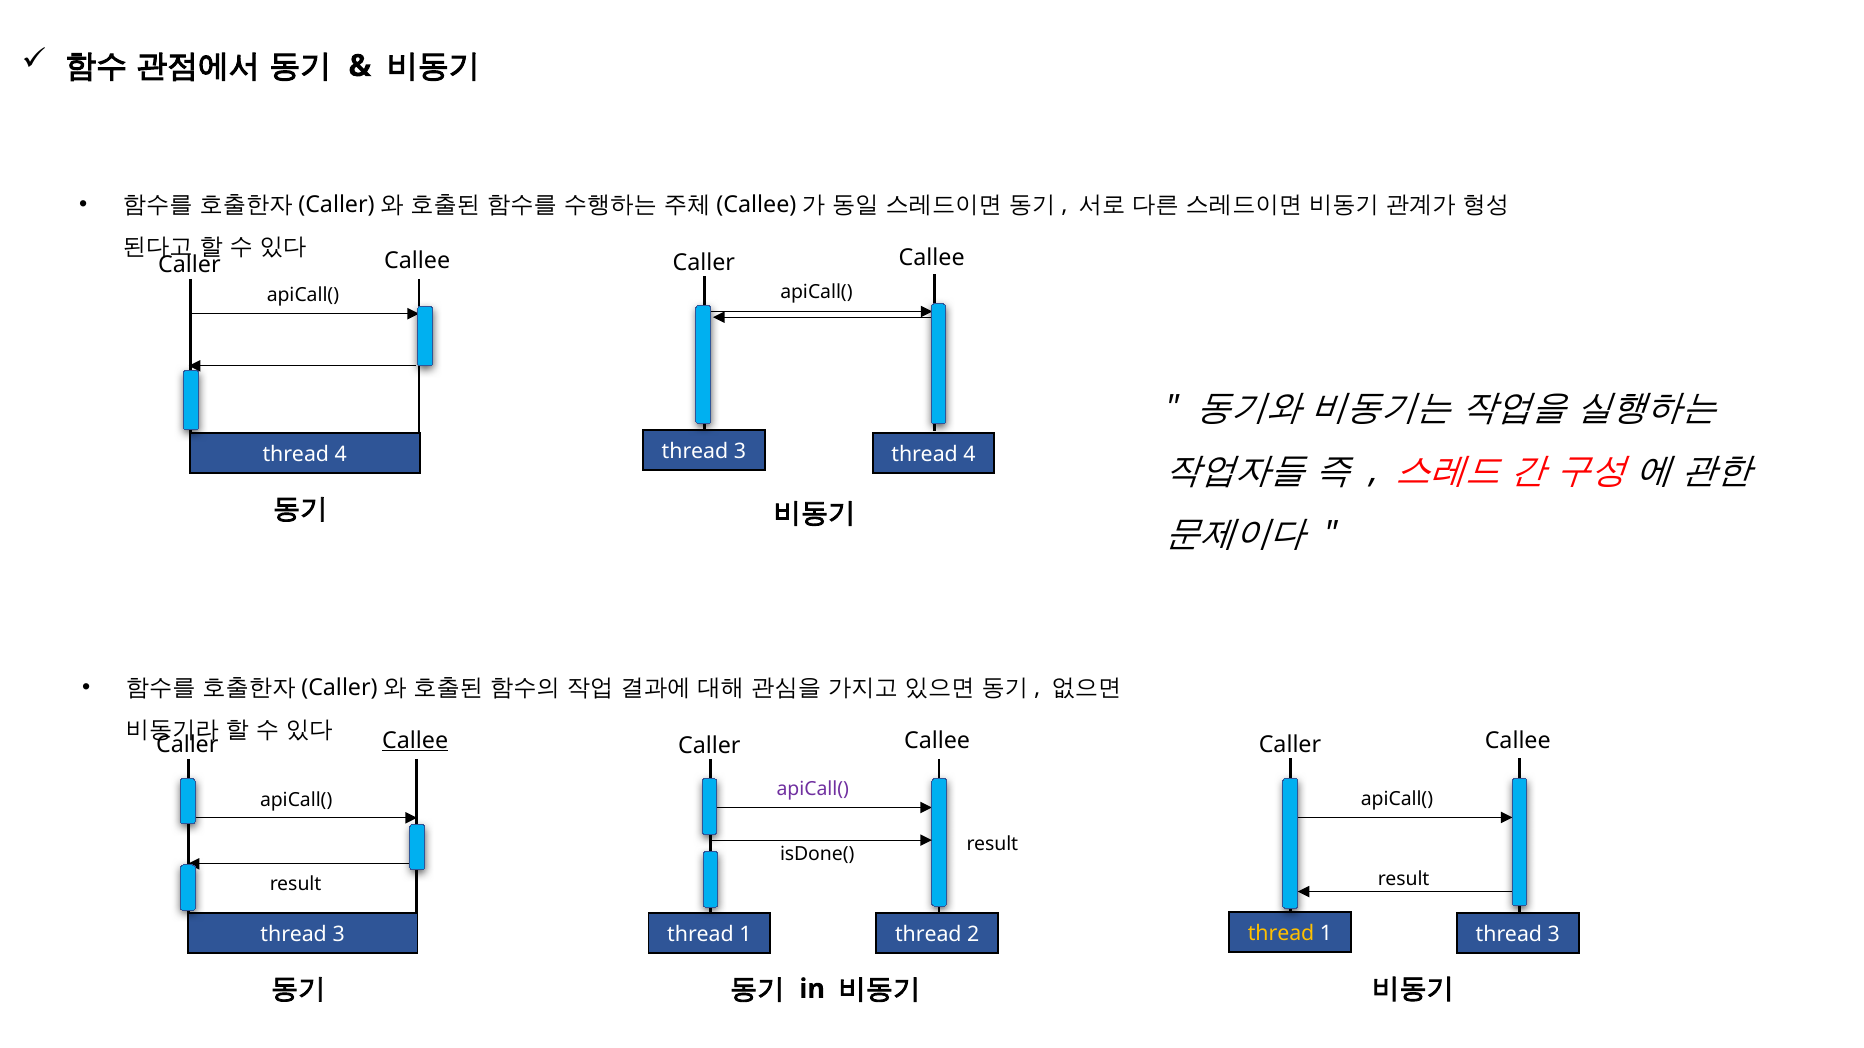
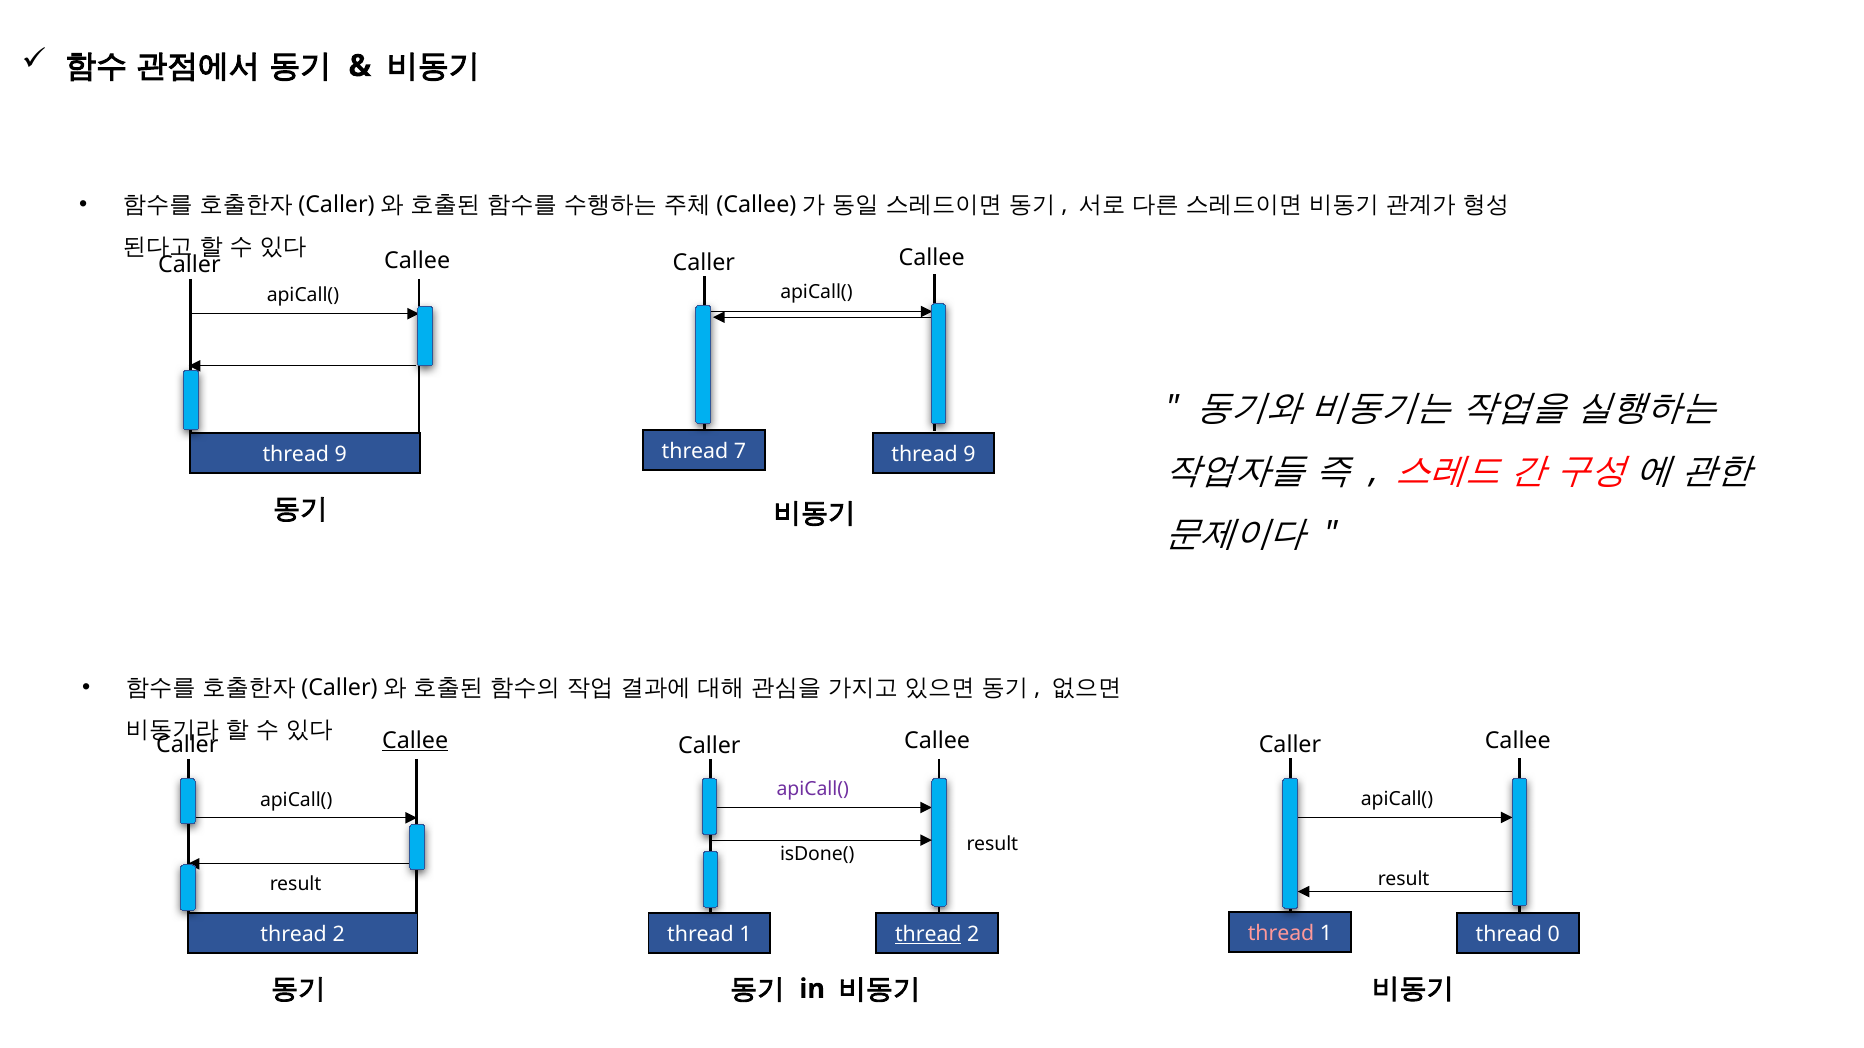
3 at (740, 452): 3 -> 7
4 at (970, 455): 4 -> 9
4 at (341, 455): 4 -> 9
thread at (1281, 934) colour: yellow -> pink
3 at (1554, 935): 3 -> 0
3 at (339, 935): 3 -> 2
thread at (928, 935) underline: none -> present
